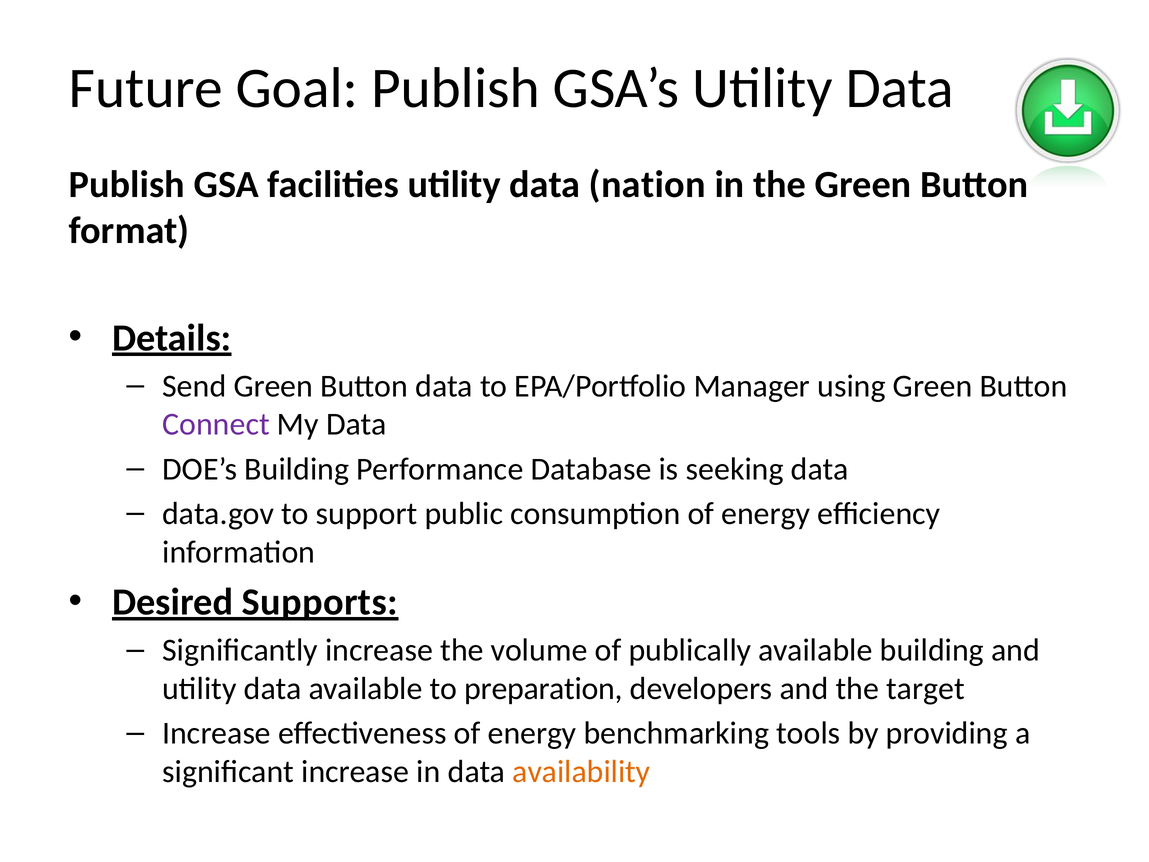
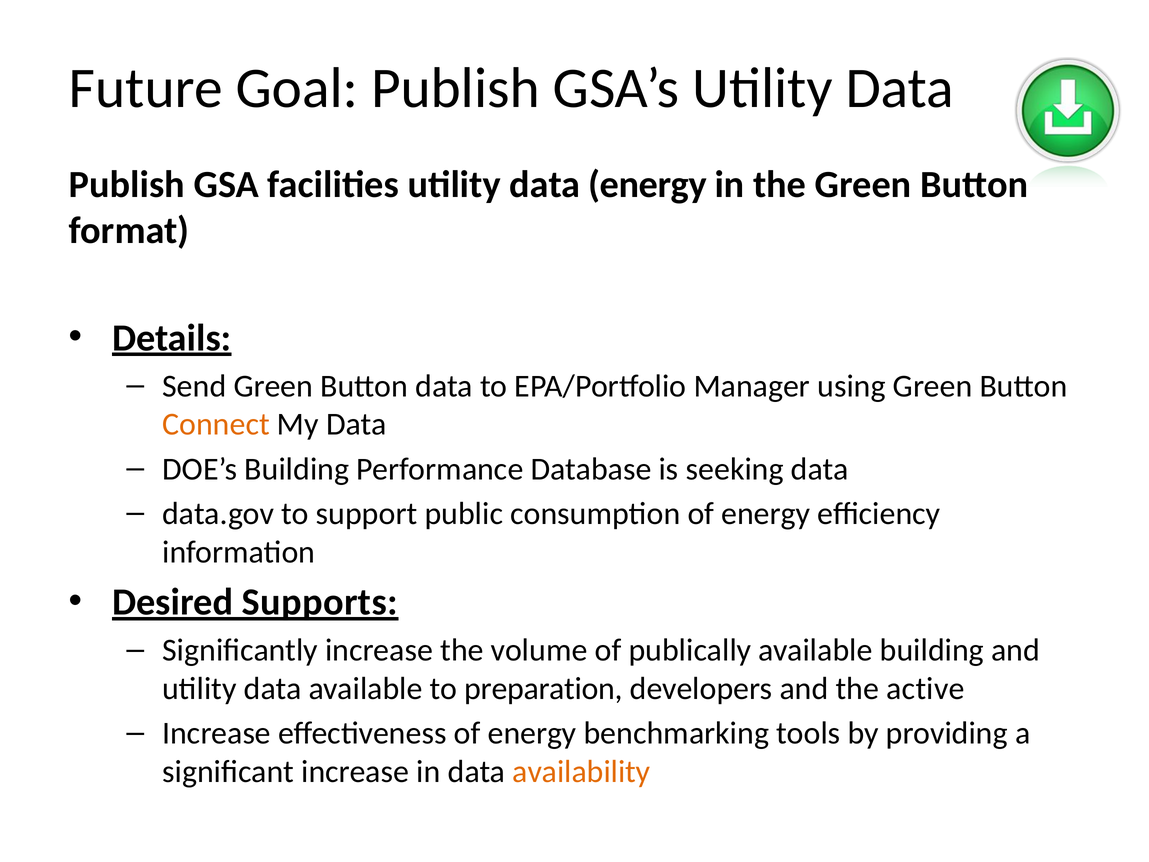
data nation: nation -> energy
Connect colour: purple -> orange
target: target -> active
